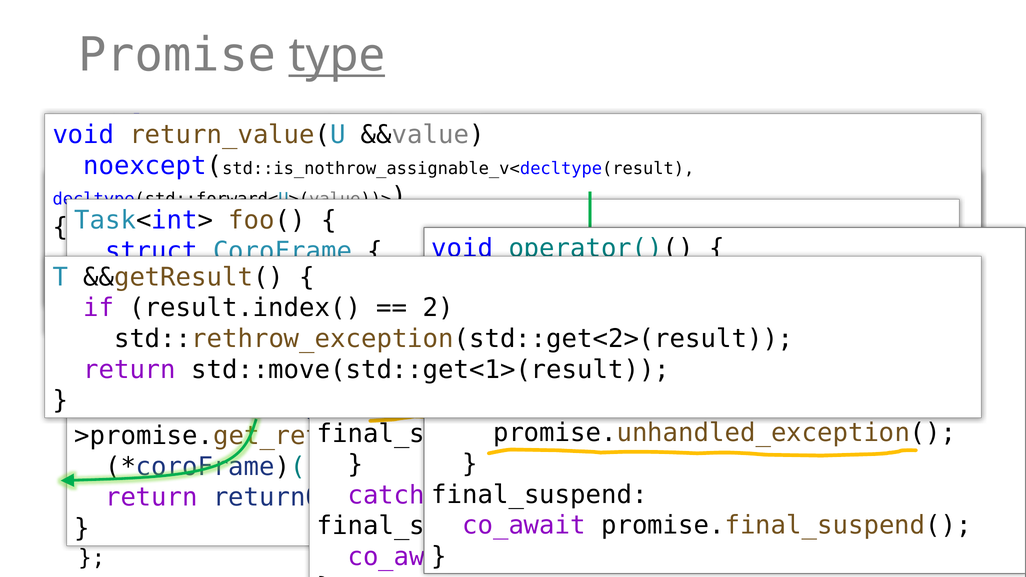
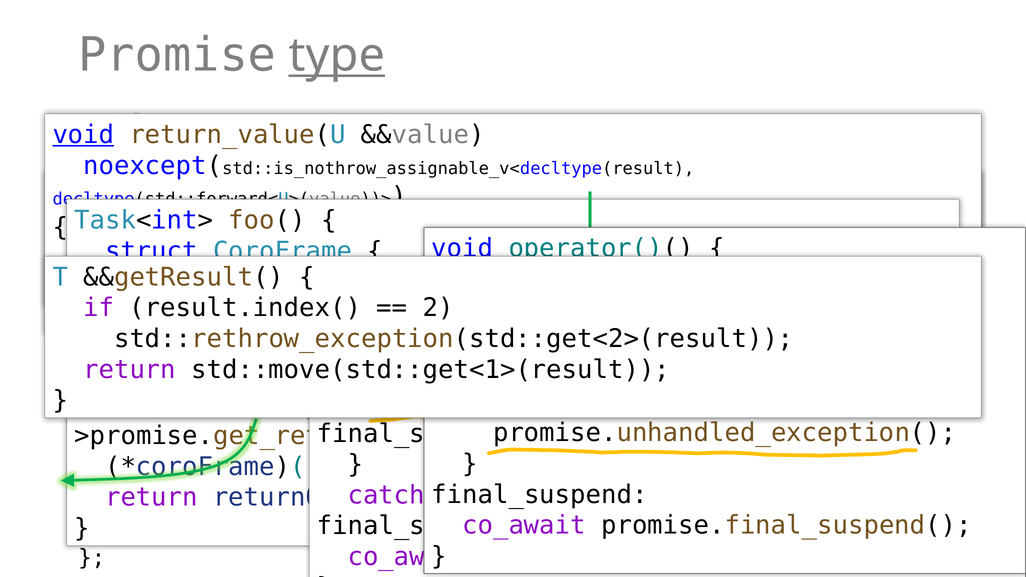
void at (83, 135) underline: none -> present
